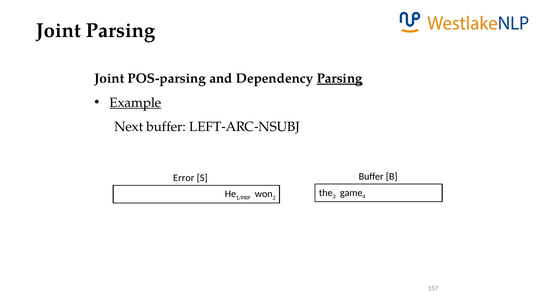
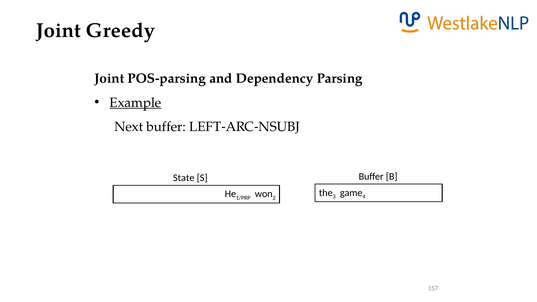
Joint Parsing: Parsing -> Greedy
Parsing at (340, 78) underline: present -> none
Error: Error -> State
